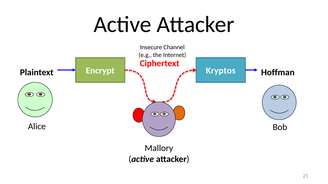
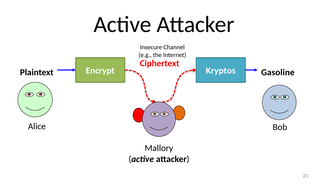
Hoffman: Hoffman -> Gasoline
